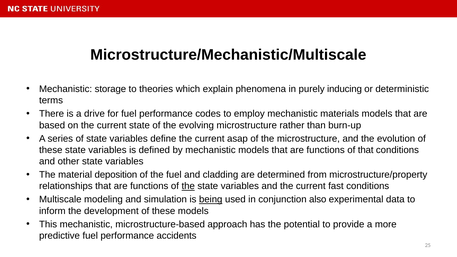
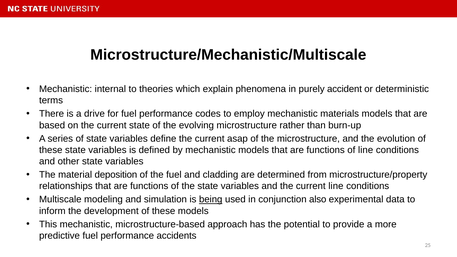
storage: storage -> internal
inducing: inducing -> accident
of that: that -> line
the at (188, 186) underline: present -> none
current fast: fast -> line
